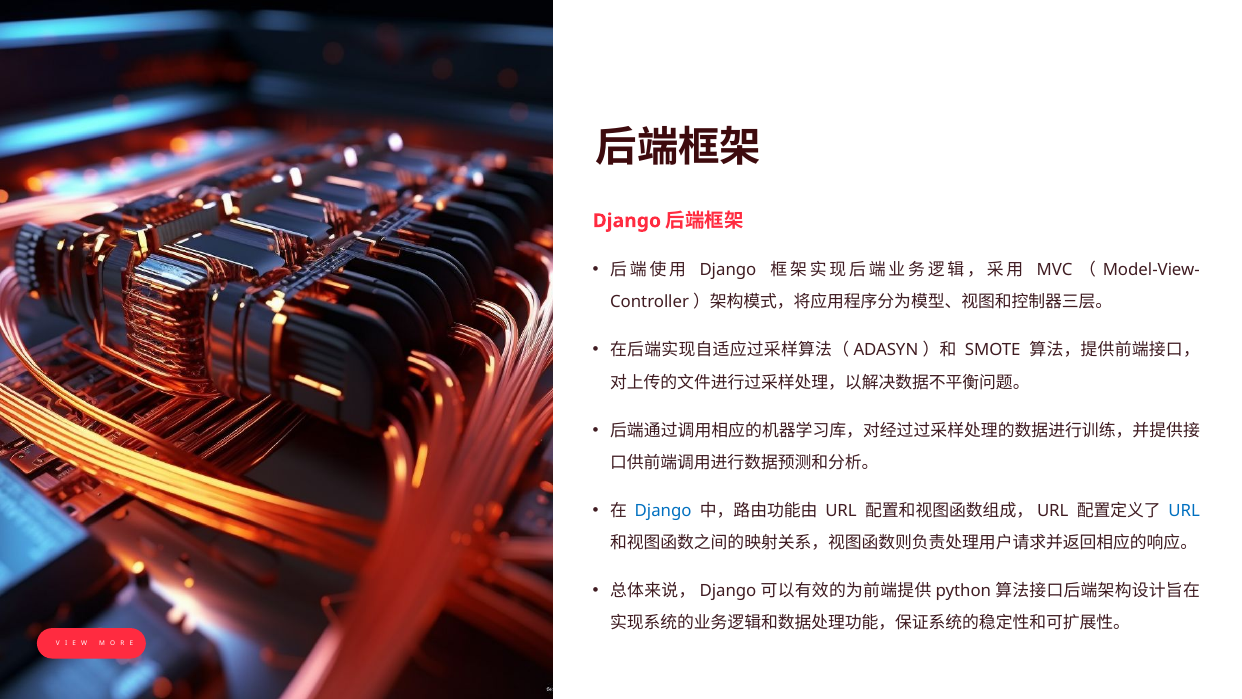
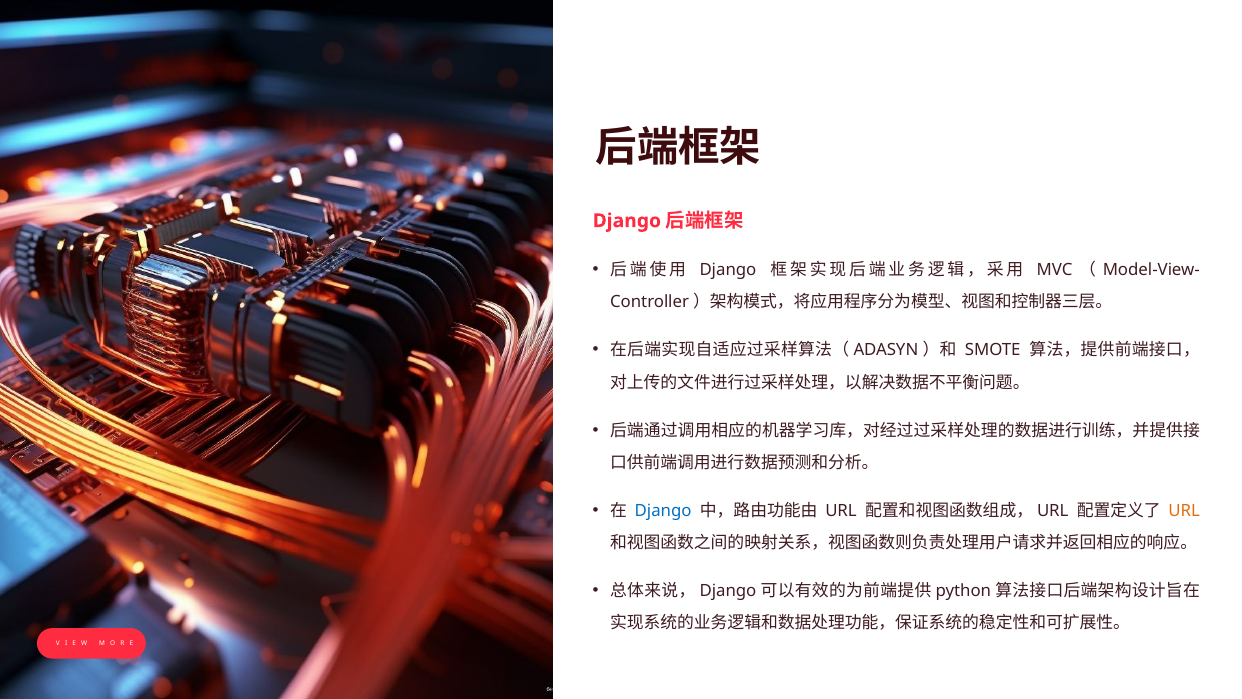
URL at (1184, 510) colour: blue -> orange
